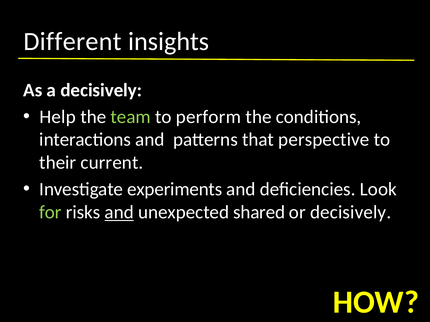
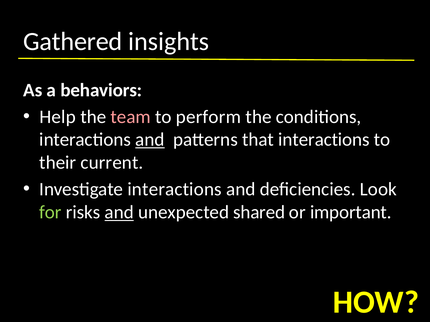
Different: Different -> Gathered
a decisively: decisively -> behaviors
team colour: light green -> pink
and at (150, 140) underline: none -> present
that perspective: perspective -> interactions
Investigate experiments: experiments -> interactions
or decisively: decisively -> important
